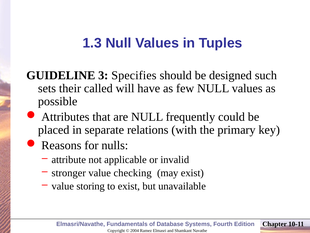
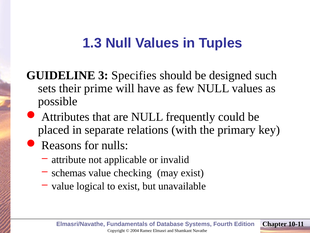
called: called -> prime
stronger: stronger -> schemas
storing: storing -> logical
